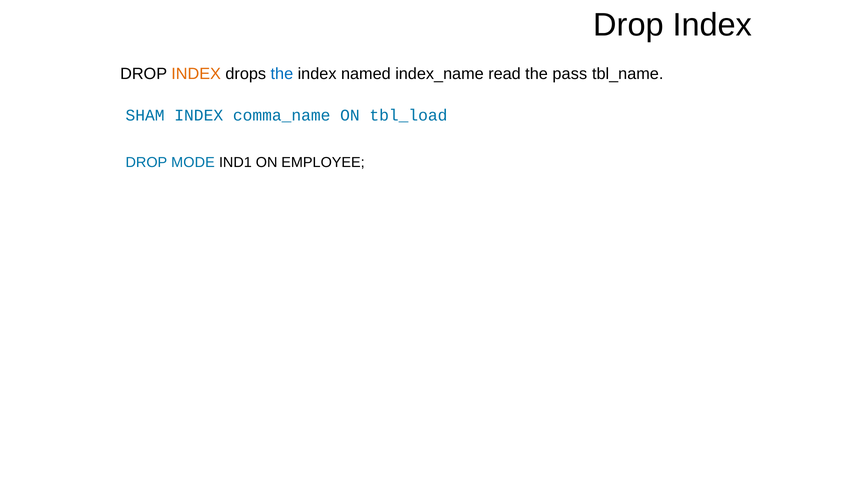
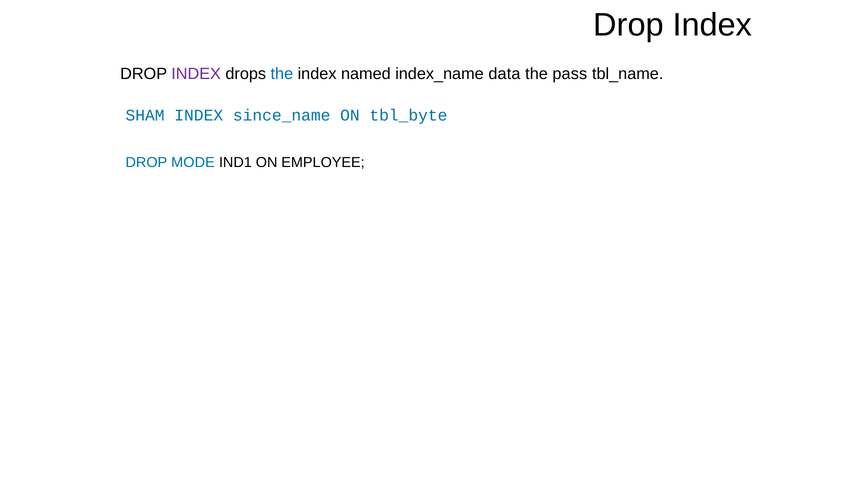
INDEX at (196, 74) colour: orange -> purple
read: read -> data
comma_name: comma_name -> since_name
tbl_load: tbl_load -> tbl_byte
